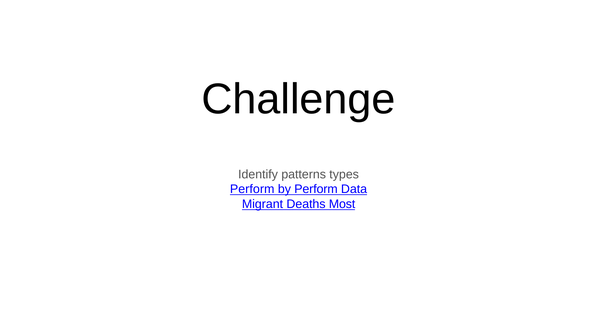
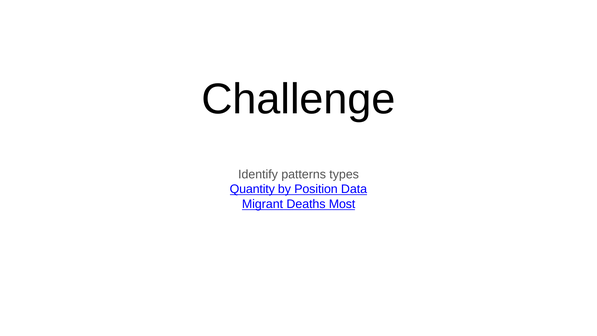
Perform at (252, 189): Perform -> Quantity
by Perform: Perform -> Position
